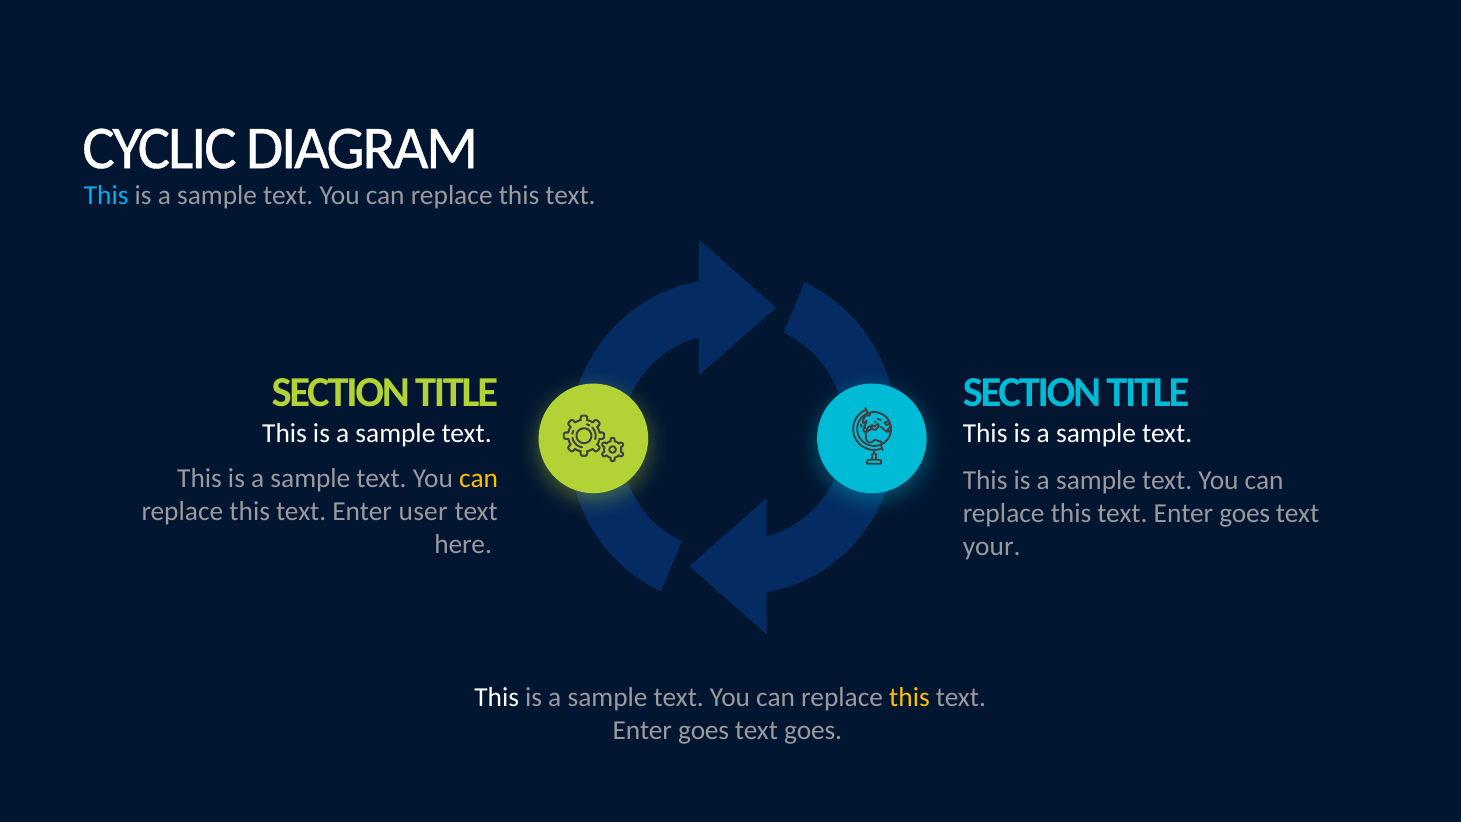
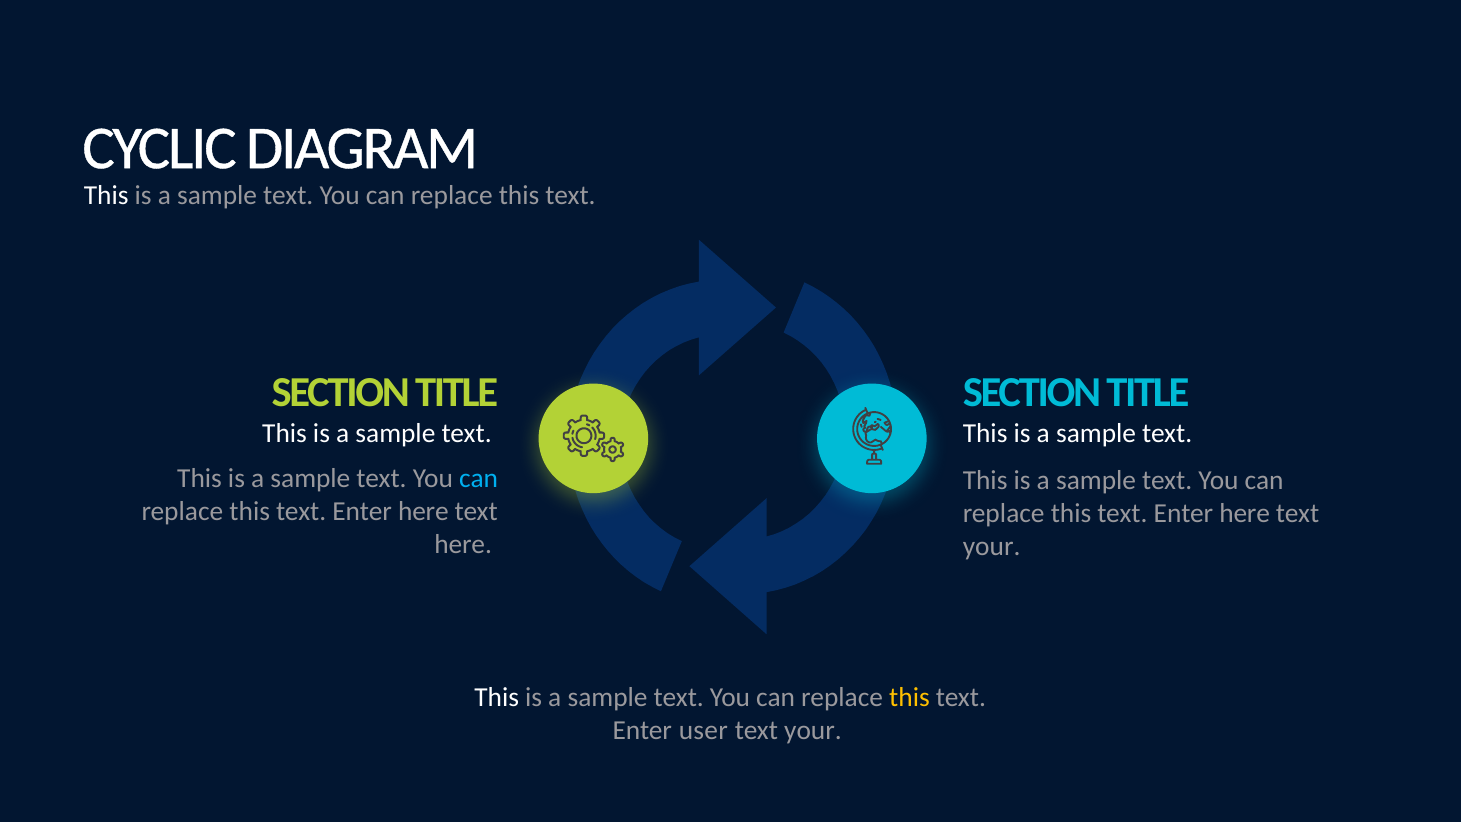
This at (106, 195) colour: light blue -> white
can at (478, 478) colour: yellow -> light blue
user at (423, 511): user -> here
goes at (1245, 513): goes -> here
goes at (704, 731): goes -> user
goes at (813, 731): goes -> your
